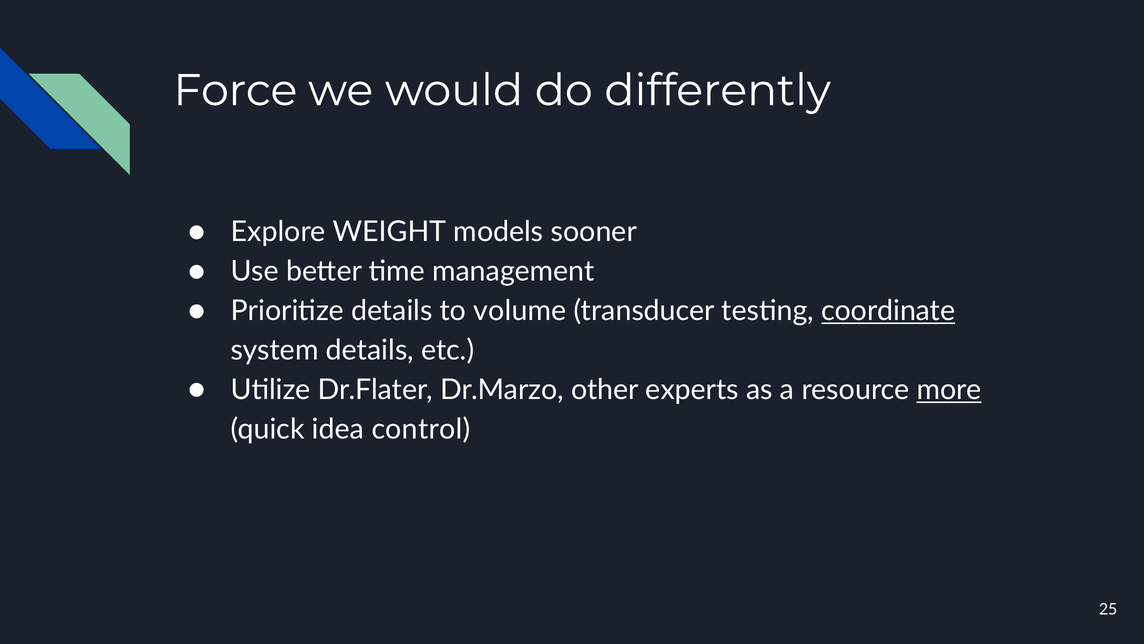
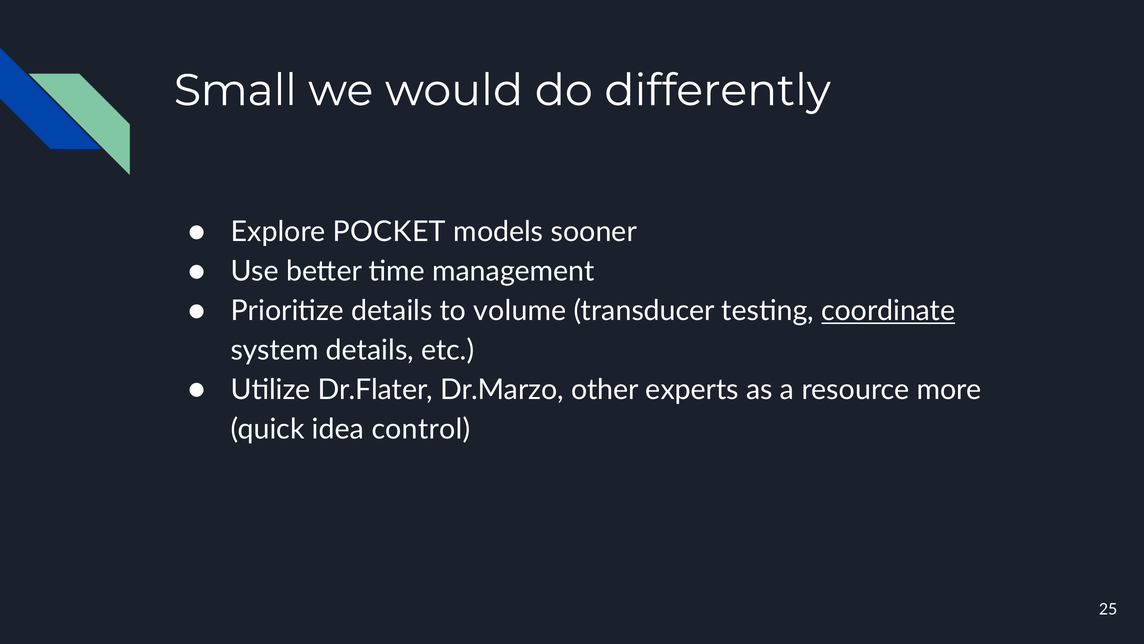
Force: Force -> Small
WEIGHT: WEIGHT -> POCKET
more underline: present -> none
